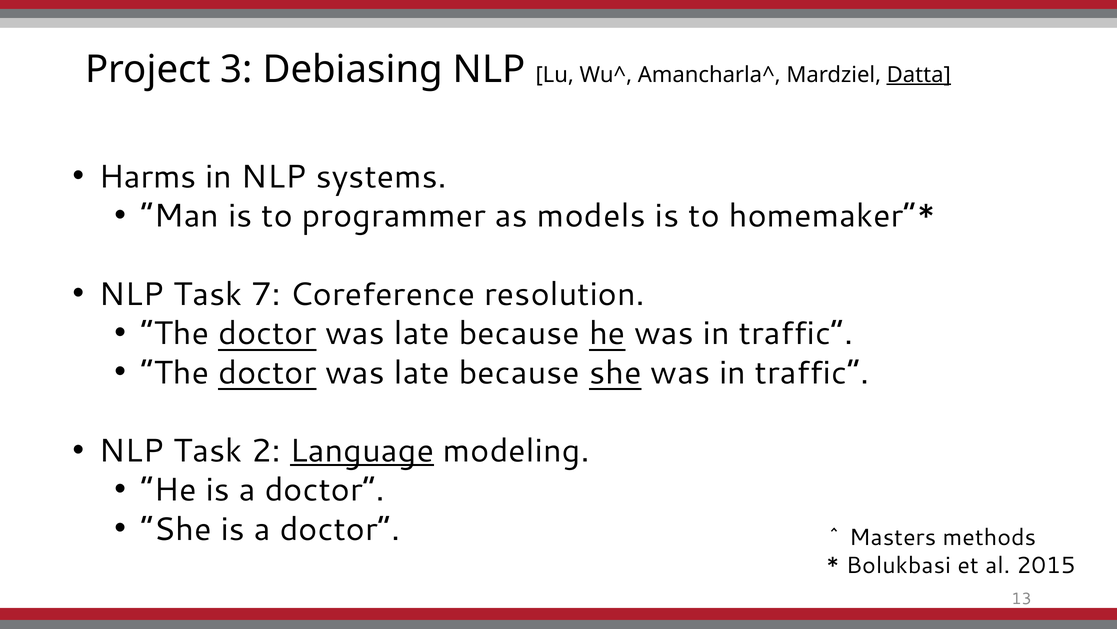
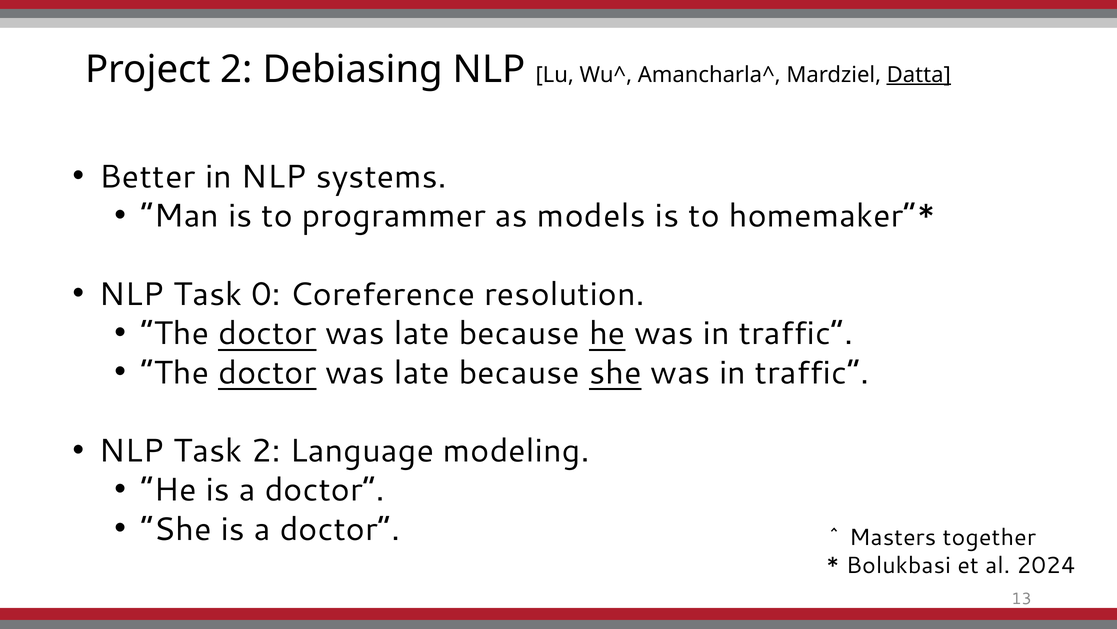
Project 3: 3 -> 2
Harms: Harms -> Better
7: 7 -> 0
Language underline: present -> none
methods: methods -> together
2015: 2015 -> 2024
